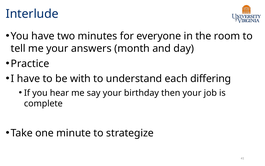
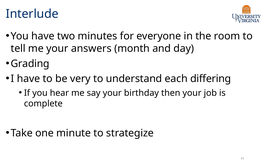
Practice: Practice -> Grading
with: with -> very
